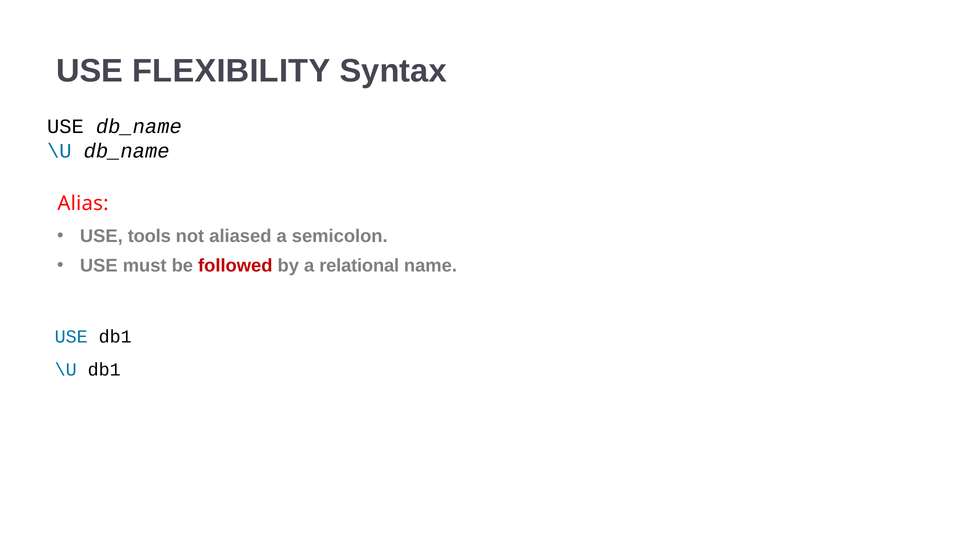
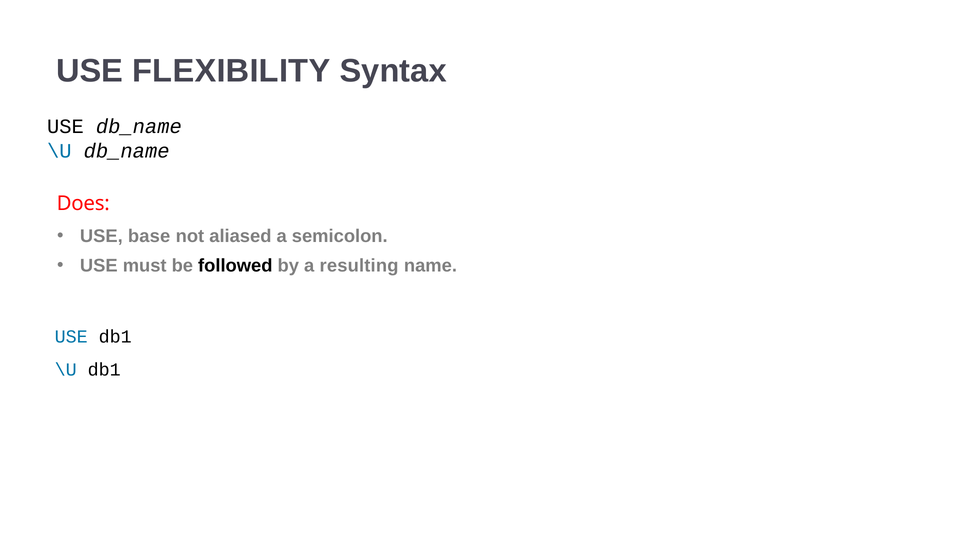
Alias: Alias -> Does
tools: tools -> base
followed colour: red -> black
relational: relational -> resulting
